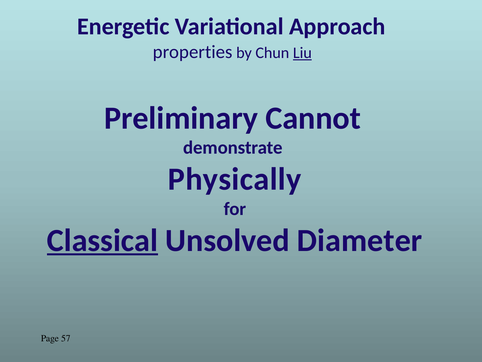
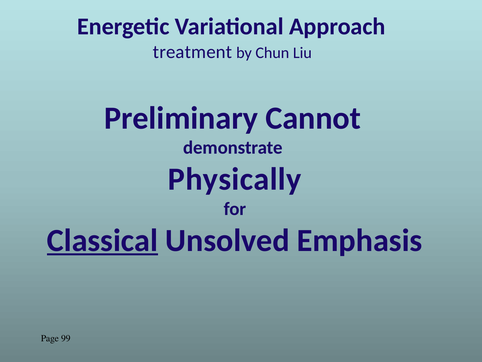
properties: properties -> treatment
Liu underline: present -> none
Diameter: Diameter -> Emphasis
57: 57 -> 99
